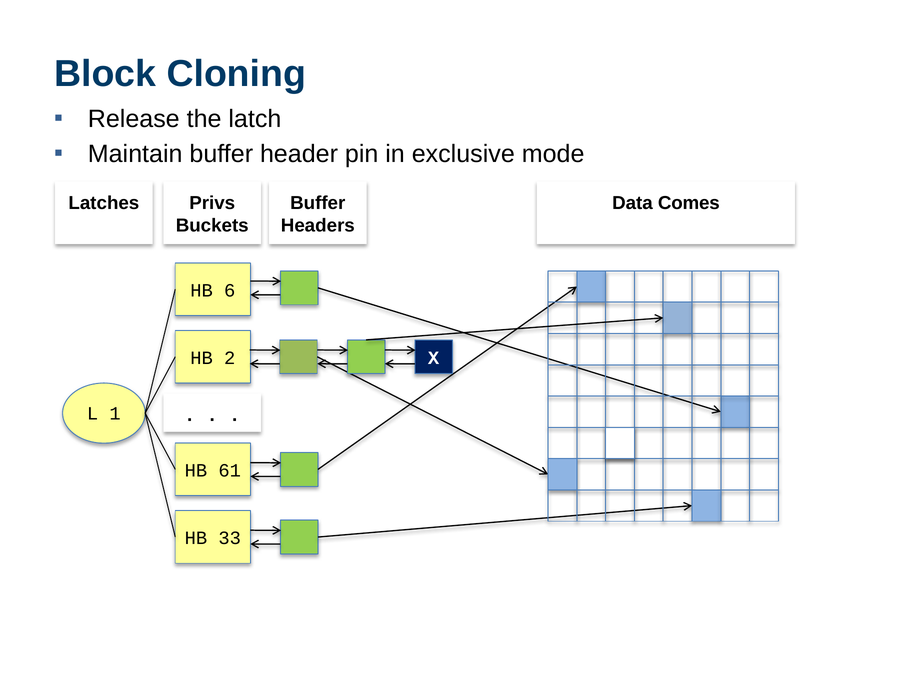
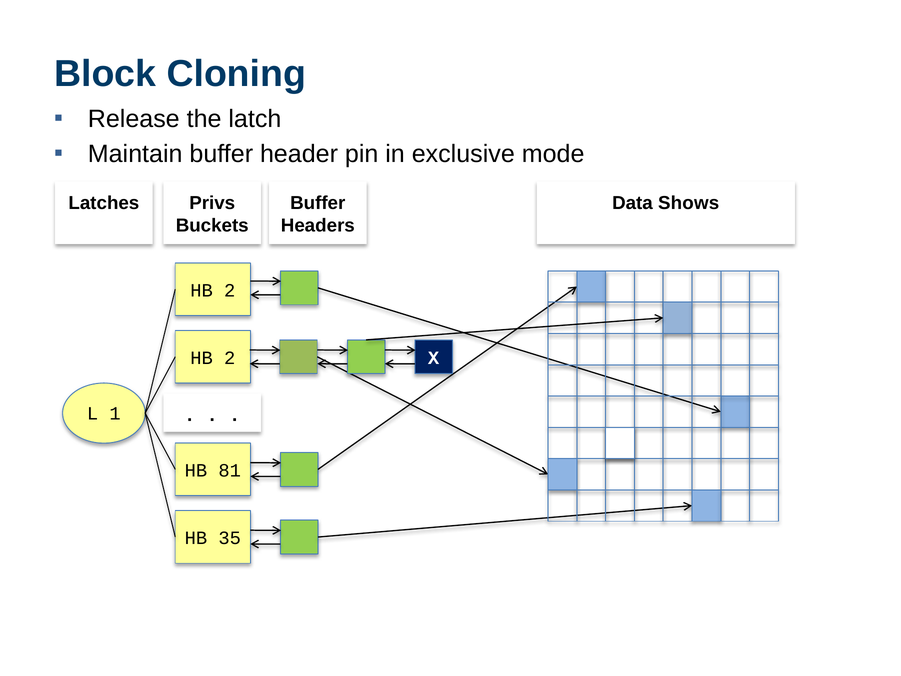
Comes: Comes -> Shows
6 at (230, 290): 6 -> 2
61: 61 -> 81
33: 33 -> 35
